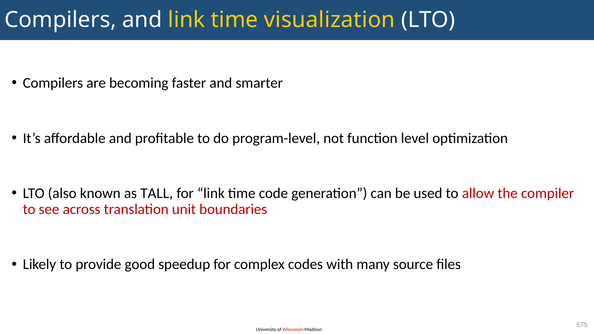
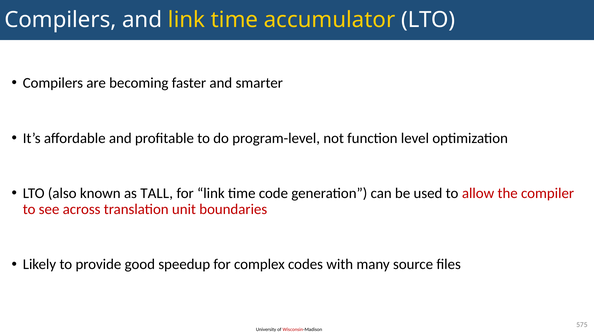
visualization: visualization -> accumulator
